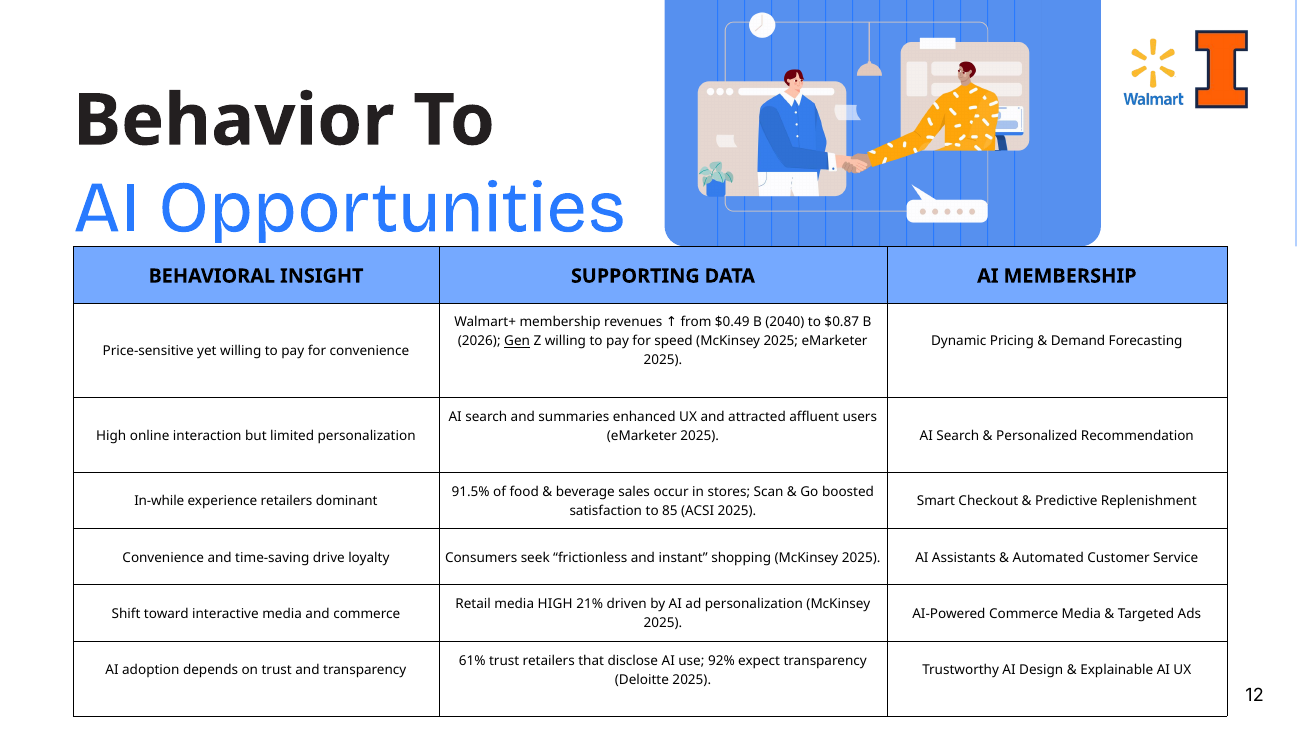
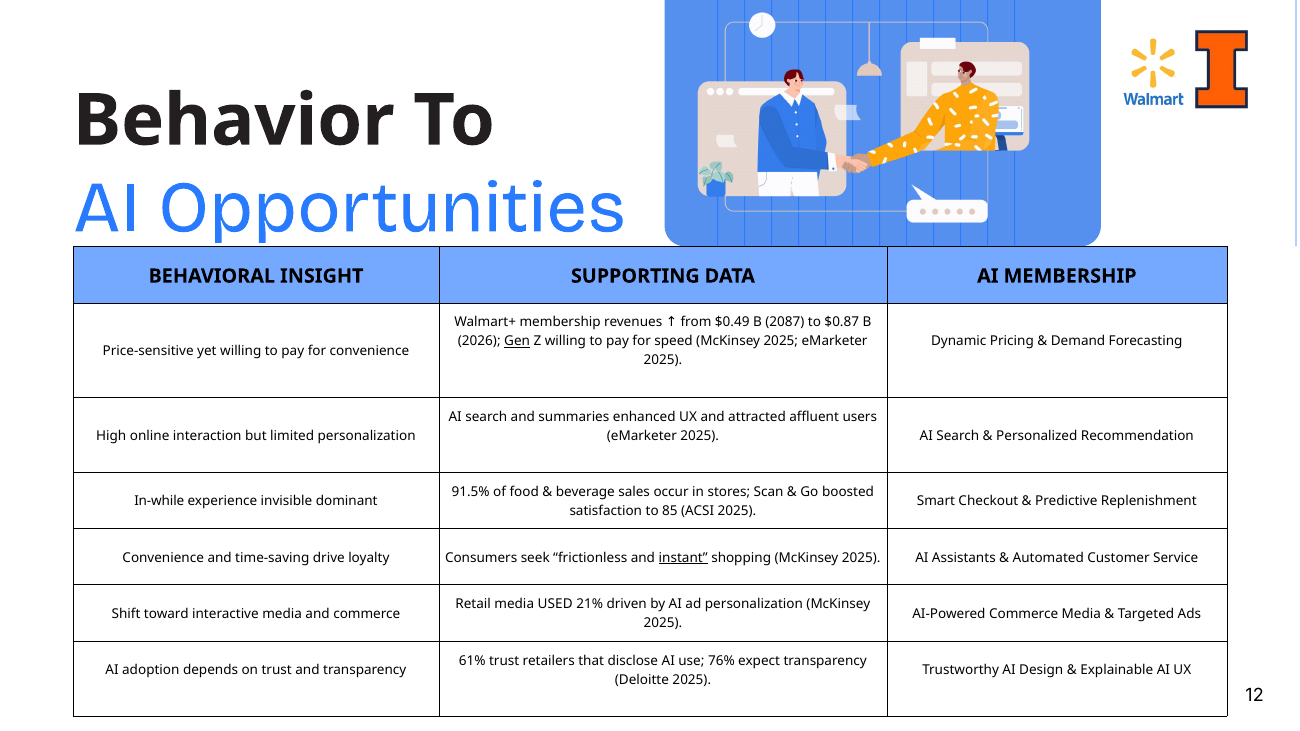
2040: 2040 -> 2087
experience retailers: retailers -> invisible
instant underline: none -> present
media HIGH: HIGH -> USED
92%: 92% -> 76%
